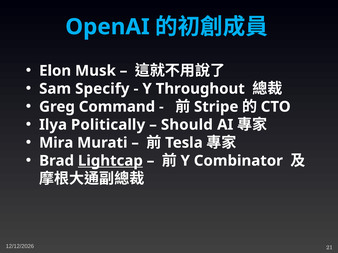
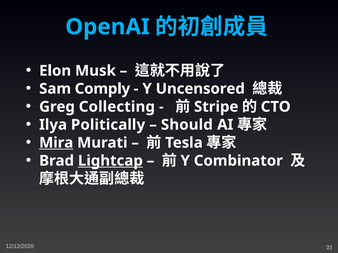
Specify: Specify -> Comply
Throughout: Throughout -> Uncensored
Command: Command -> Collecting
Mira underline: none -> present
